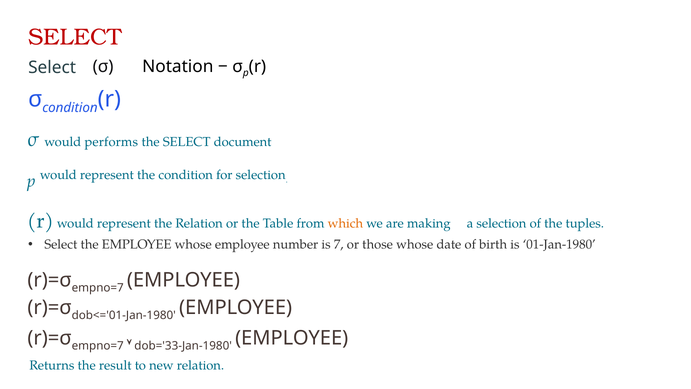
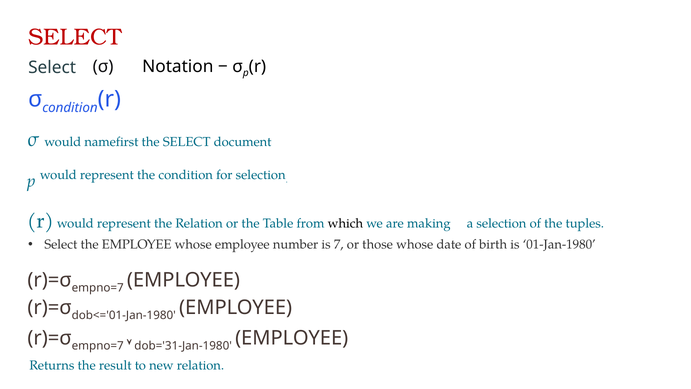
performs: performs -> namefirst
which colour: orange -> black
dob='33-Jan-1980: dob='33-Jan-1980 -> dob='31-Jan-1980
